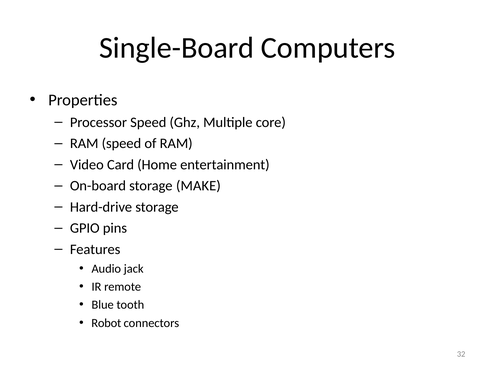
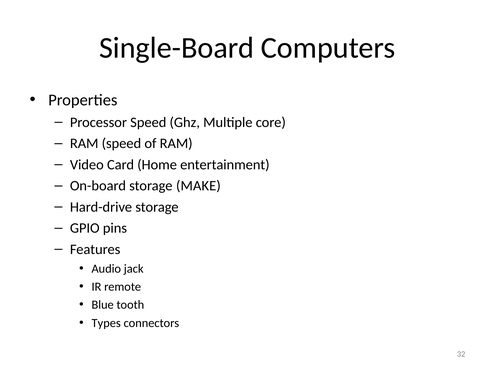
Robot: Robot -> Types
